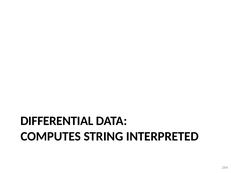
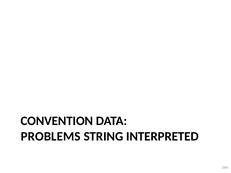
DIFFERENTIAL: DIFFERENTIAL -> CONVENTION
COMPUTES: COMPUTES -> PROBLEMS
